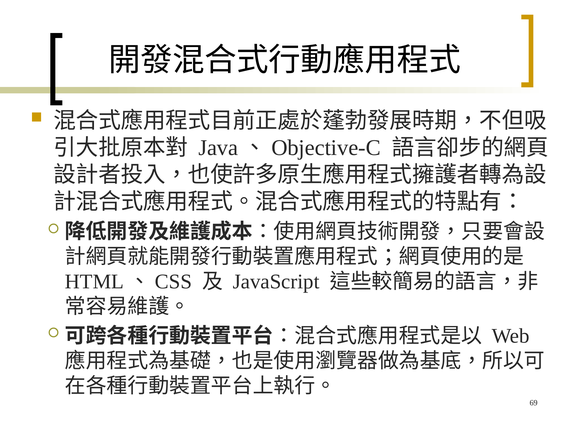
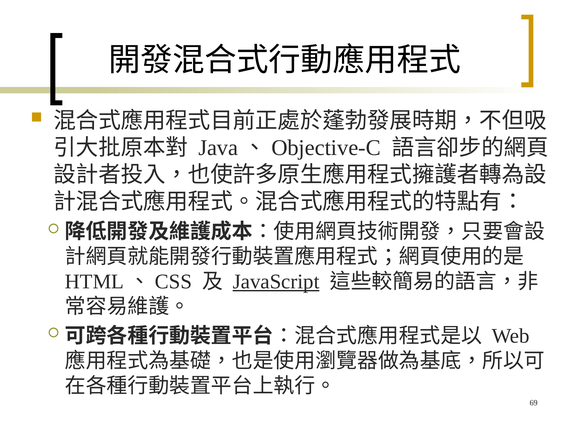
JavaScript underline: none -> present
